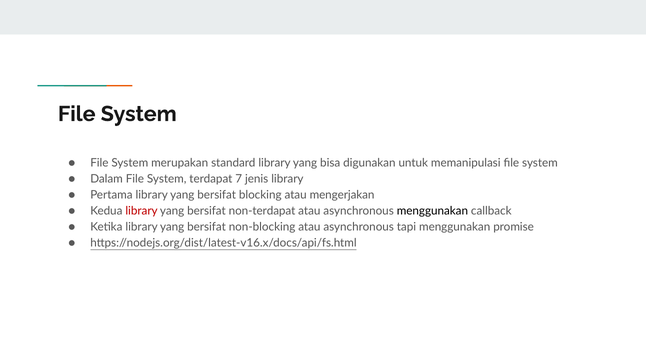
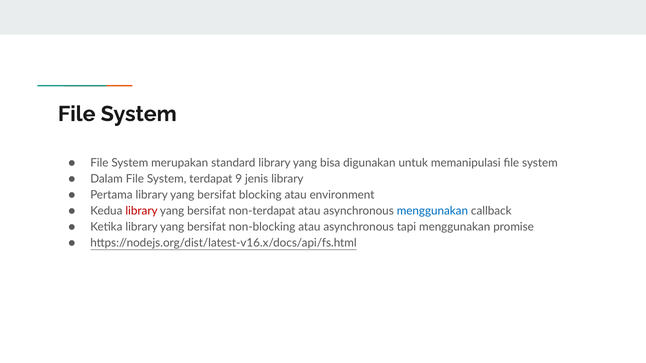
7: 7 -> 9
mengerjakan: mengerjakan -> environment
menggunakan at (432, 211) colour: black -> blue
